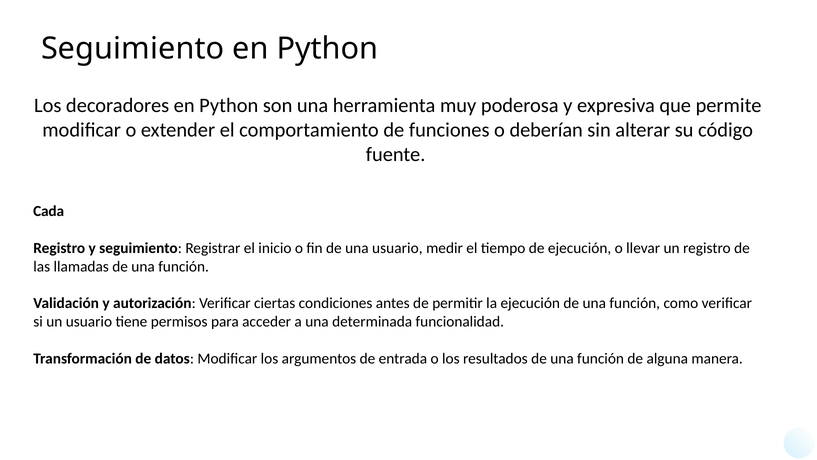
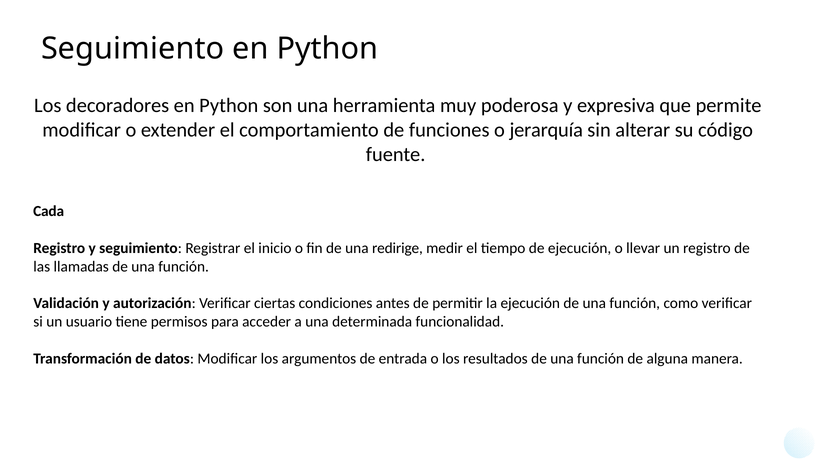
deberían: deberían -> jerarquía
una usuario: usuario -> redirige
